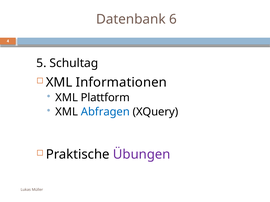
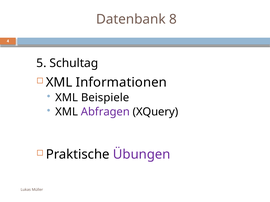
6: 6 -> 8
Plattform: Plattform -> Beispiele
Abfragen colour: blue -> purple
